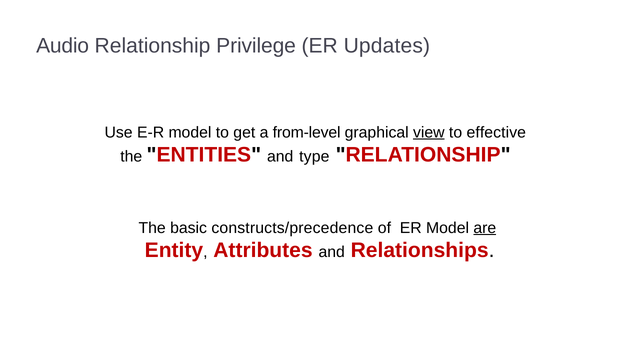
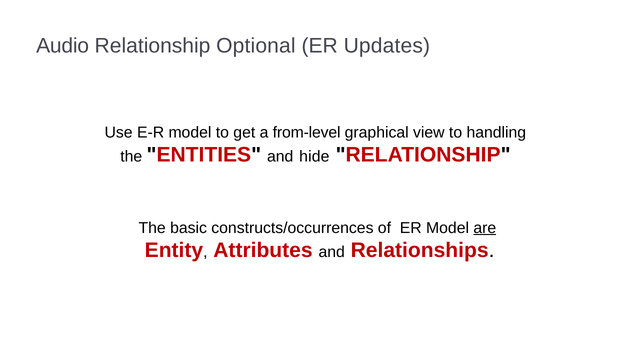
Privilege: Privilege -> Optional
view underline: present -> none
effective: effective -> handling
type: type -> hide
constructs/precedence: constructs/precedence -> constructs/occurrences
